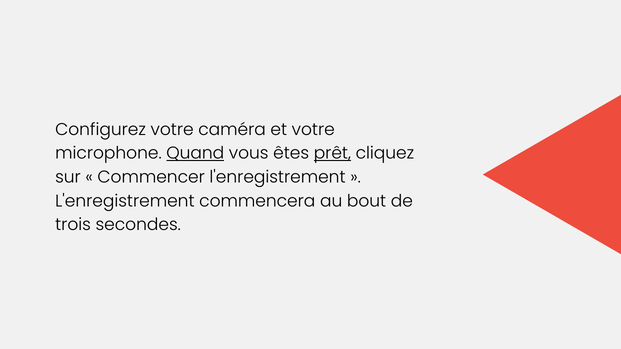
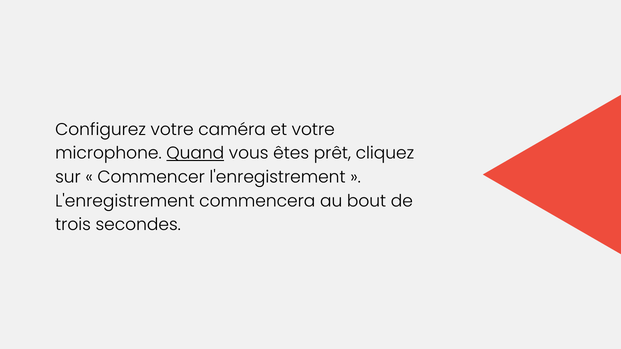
prêt underline: present -> none
